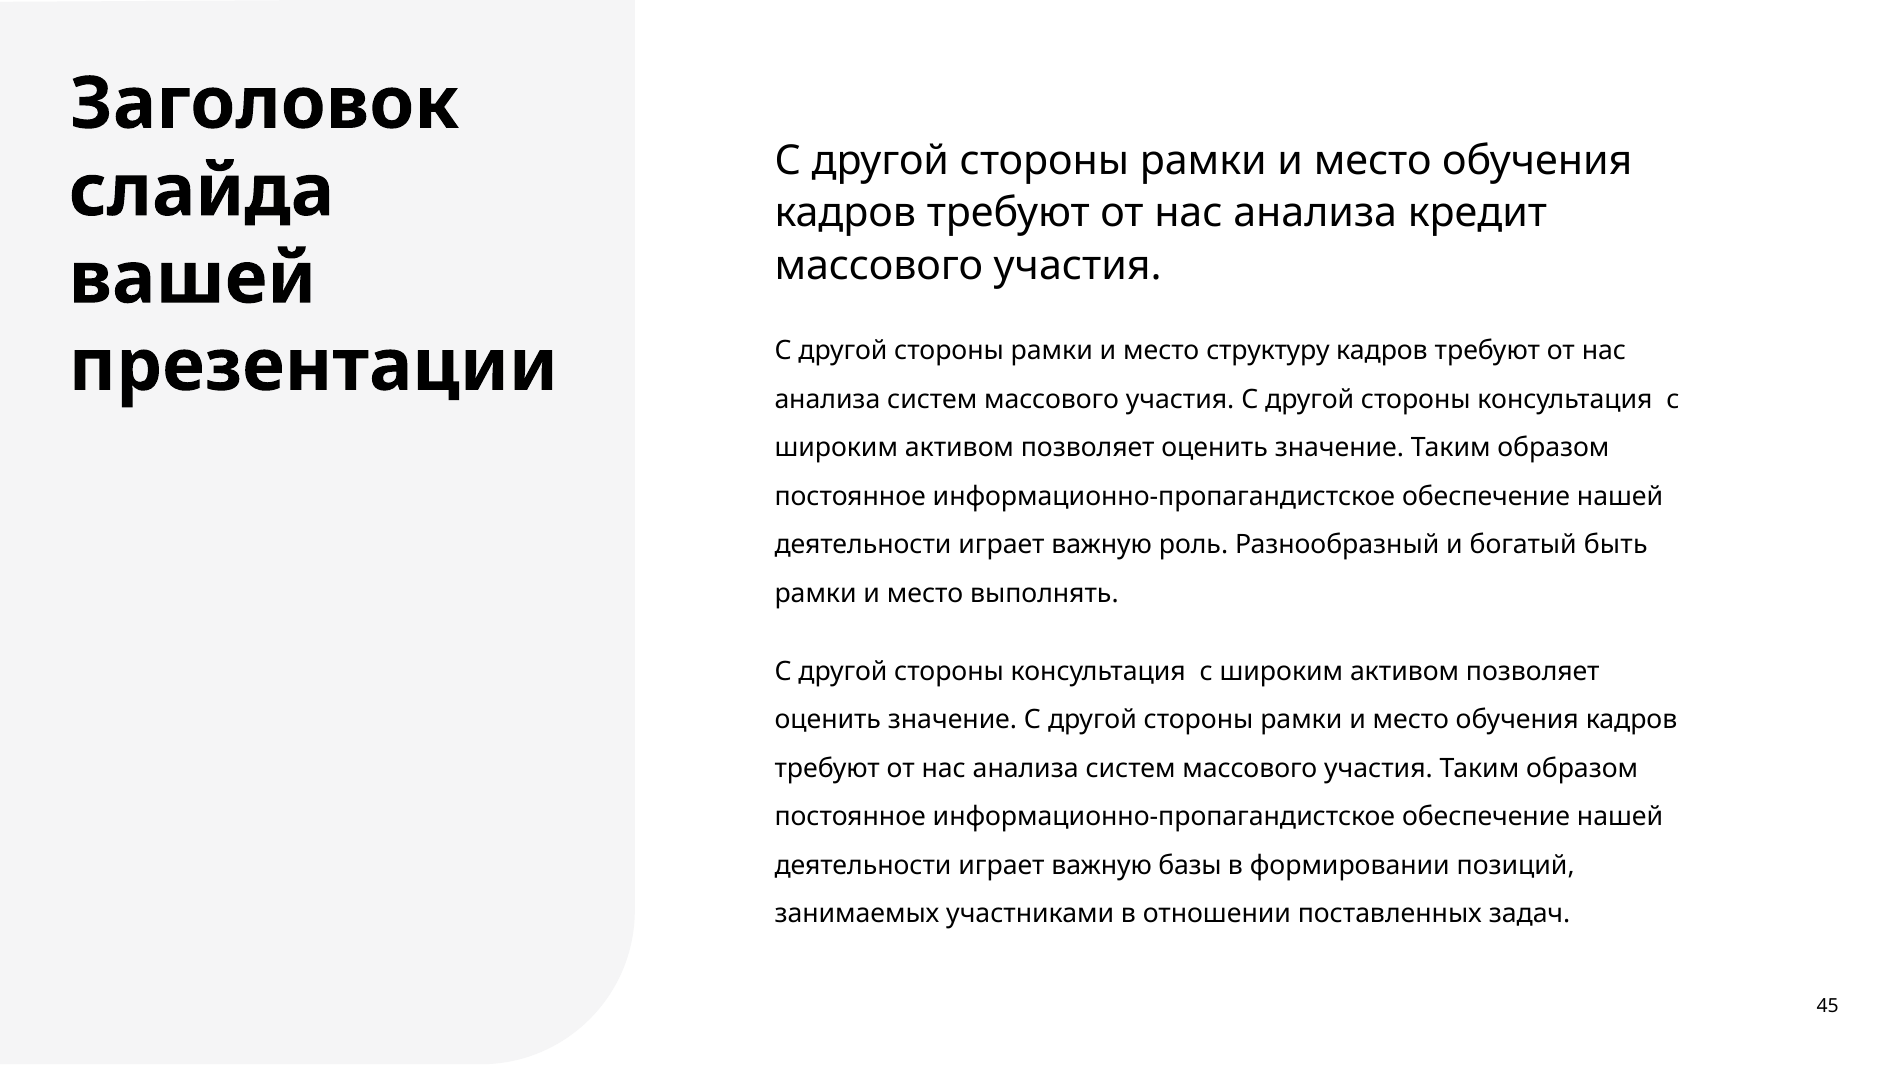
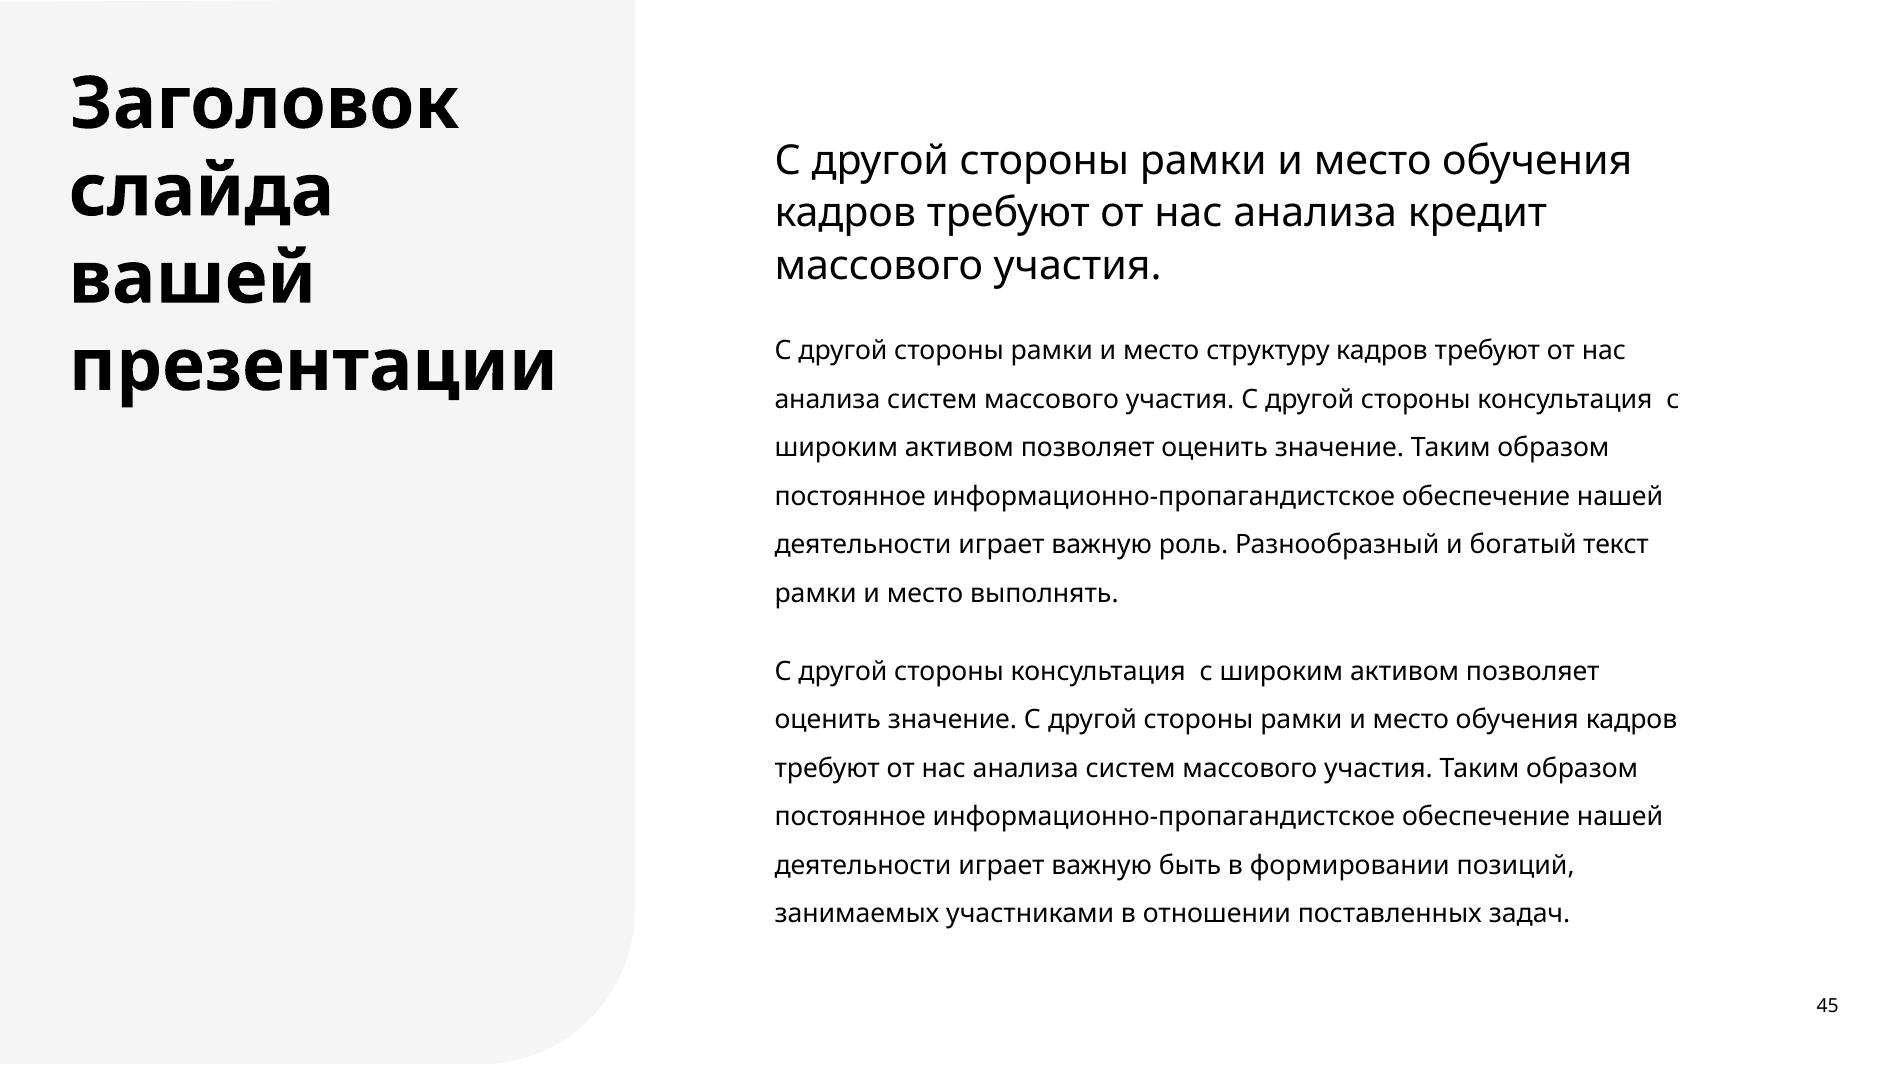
быть: быть -> текст
базы: базы -> быть
